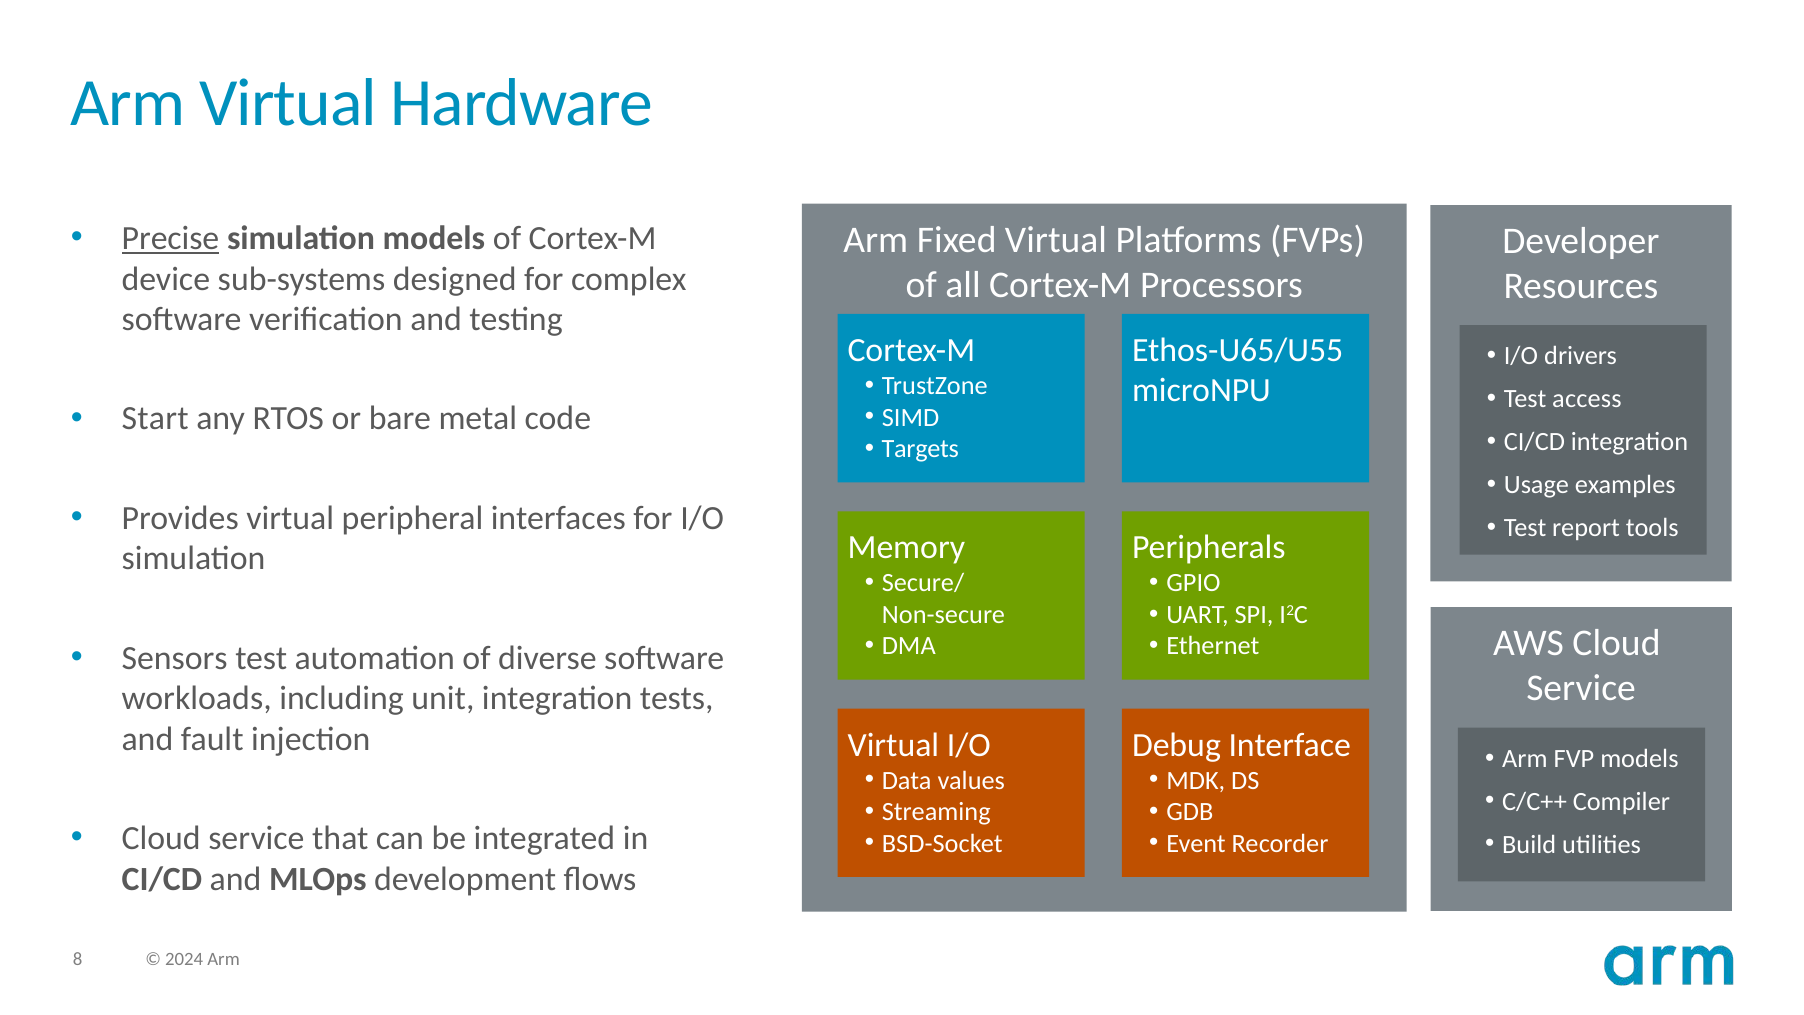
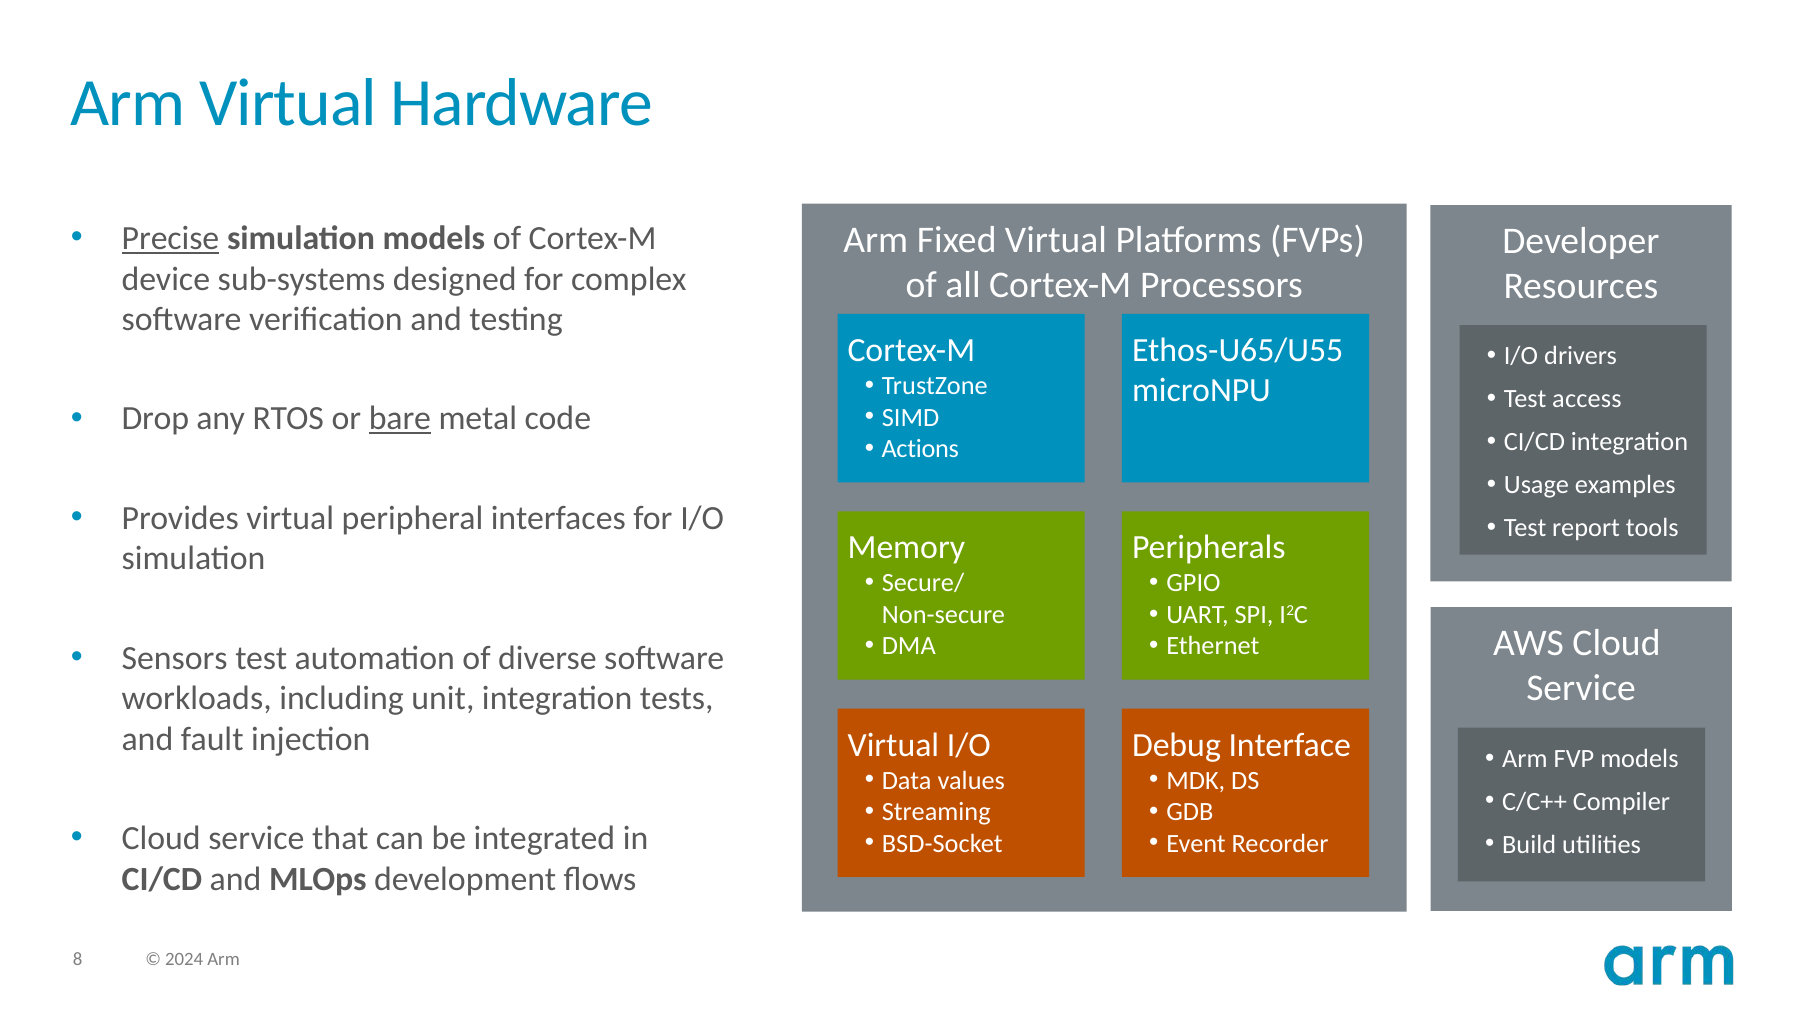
Start: Start -> Drop
bare underline: none -> present
Targets: Targets -> Actions
